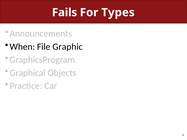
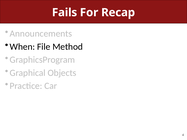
Types: Types -> Recap
Graphic: Graphic -> Method
